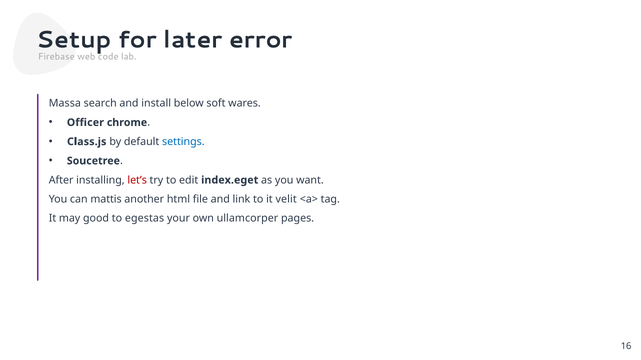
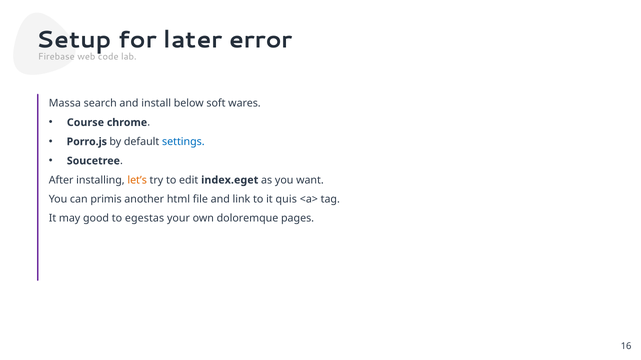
Officer: Officer -> Course
Class.js: Class.js -> Porro.js
let’s colour: red -> orange
mattis: mattis -> primis
velit: velit -> quis
ullamcorper: ullamcorper -> doloremque
